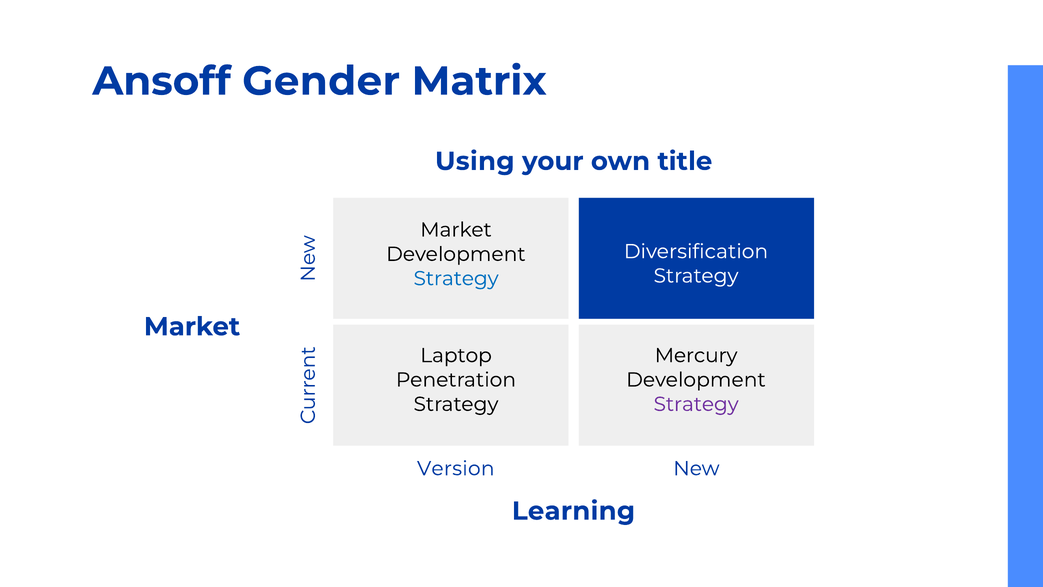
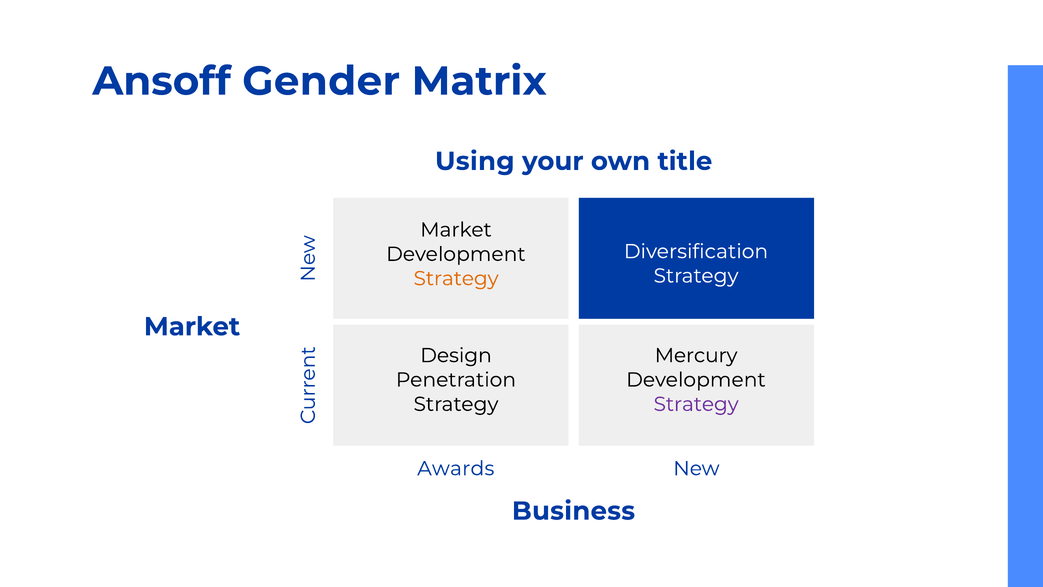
Strategy at (456, 278) colour: blue -> orange
Laptop: Laptop -> Design
Version: Version -> Awards
Learning: Learning -> Business
